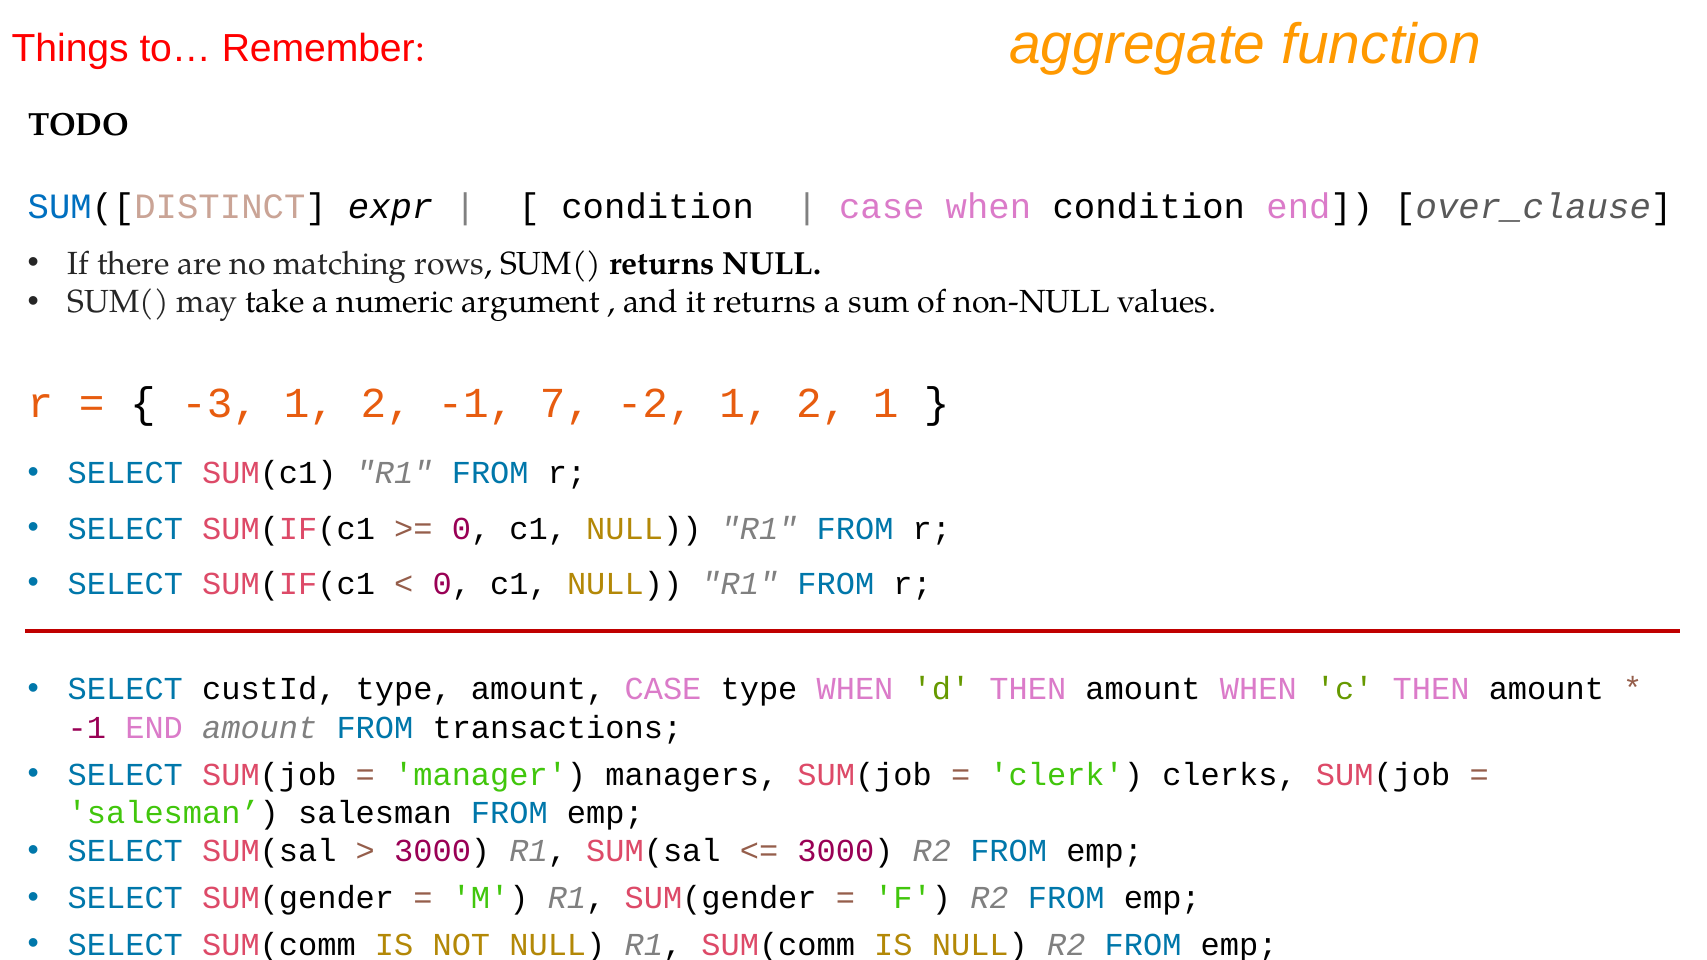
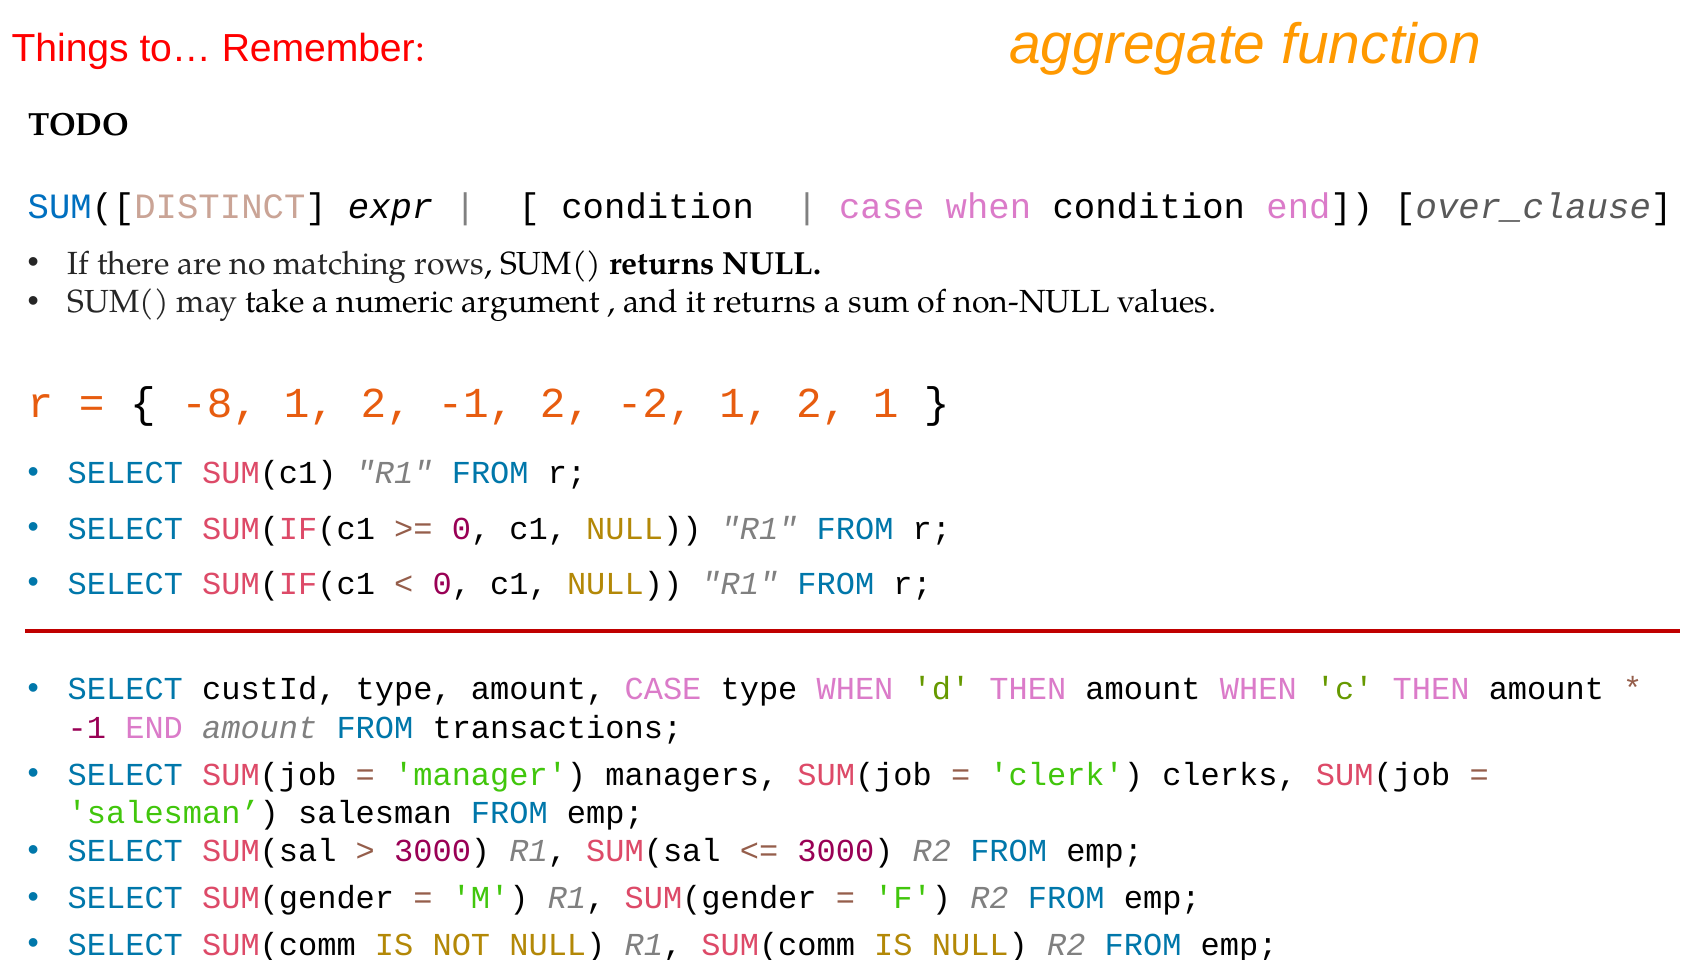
-3: -3 -> -8
-1 7: 7 -> 2
